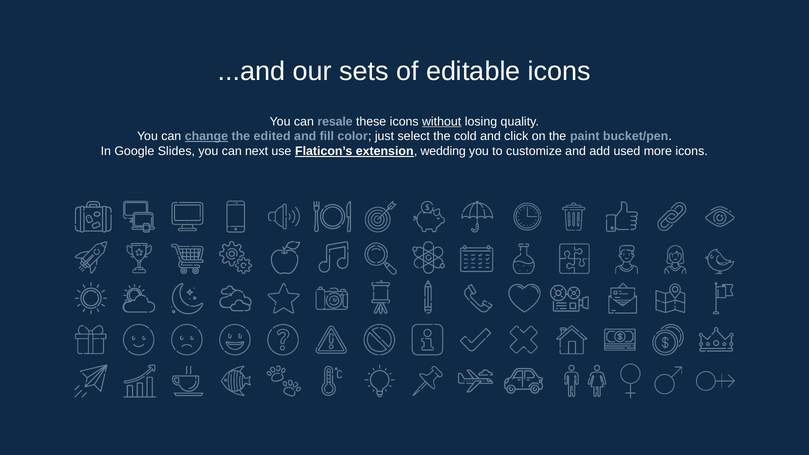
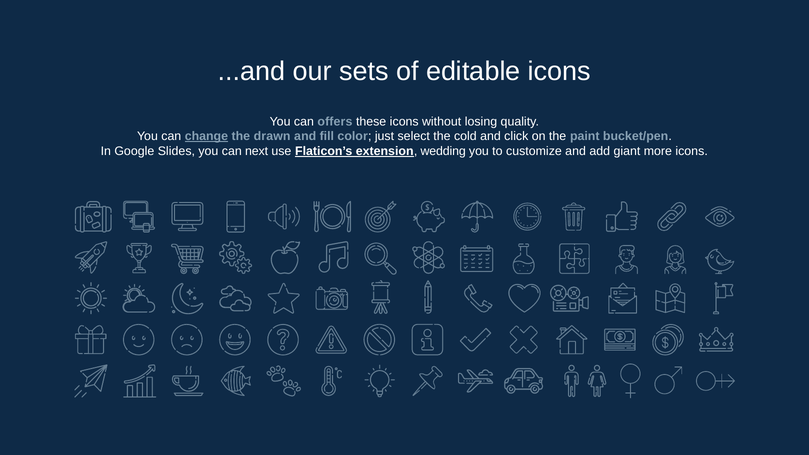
resale: resale -> offers
without underline: present -> none
edited: edited -> drawn
used: used -> giant
